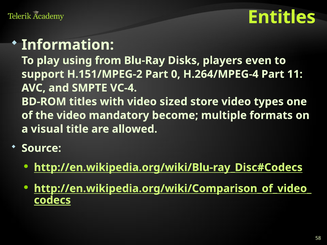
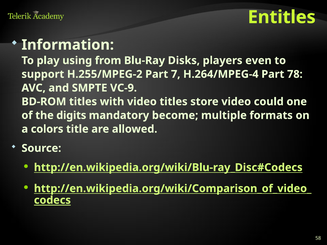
H.151/MPEG-2: H.151/MPEG-2 -> H.255/MPEG-2
0: 0 -> 7
11: 11 -> 78
VC-4: VC-4 -> VC-9
video sized: sized -> titles
types: types -> could
the video: video -> digits
visual: visual -> colors
